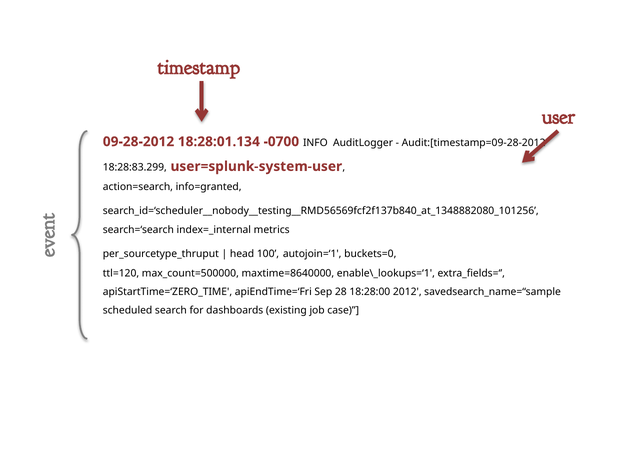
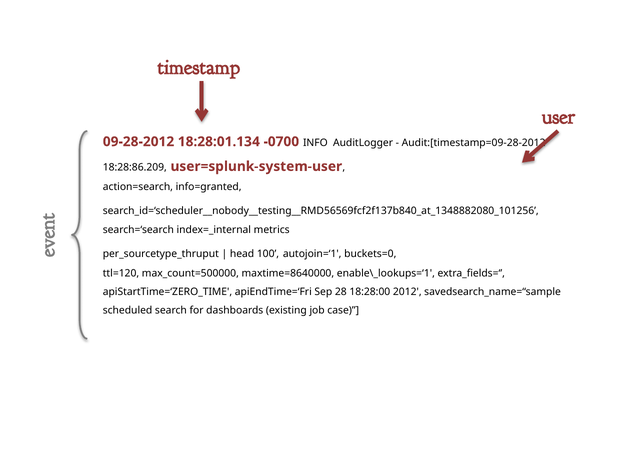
18:28:83.299: 18:28:83.299 -> 18:28:86.209
